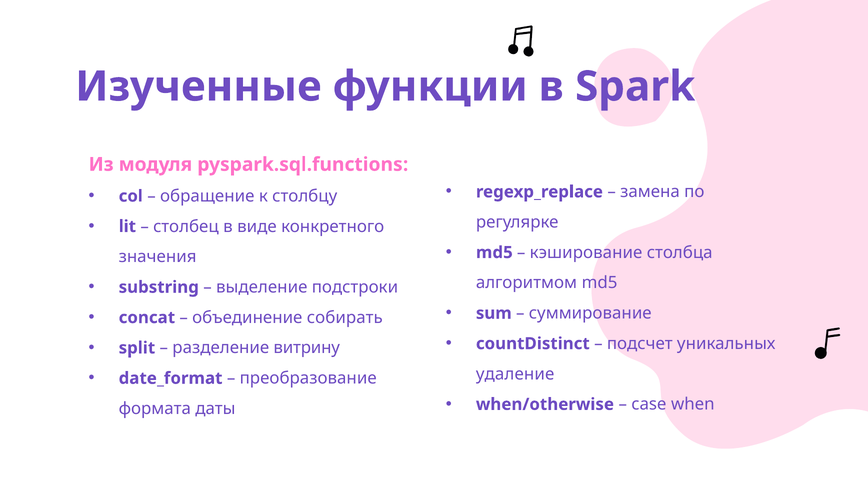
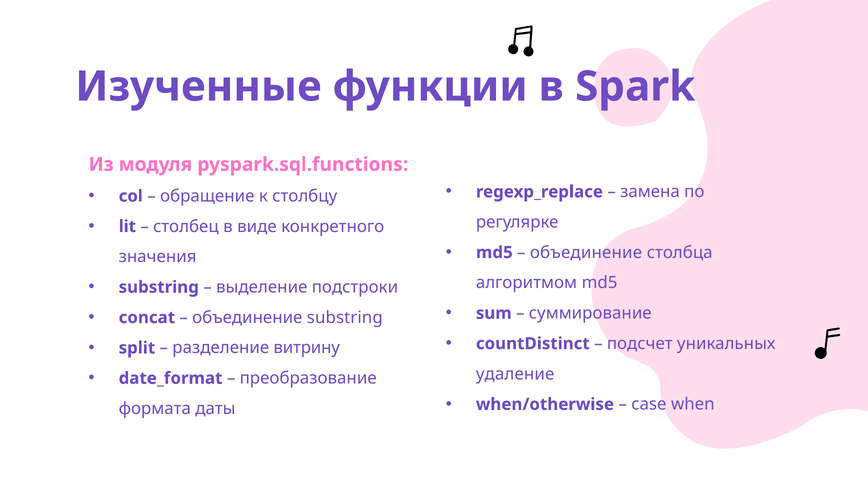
кэширование at (586, 253): кэширование -> объединение
объединение собирать: собирать -> substring
